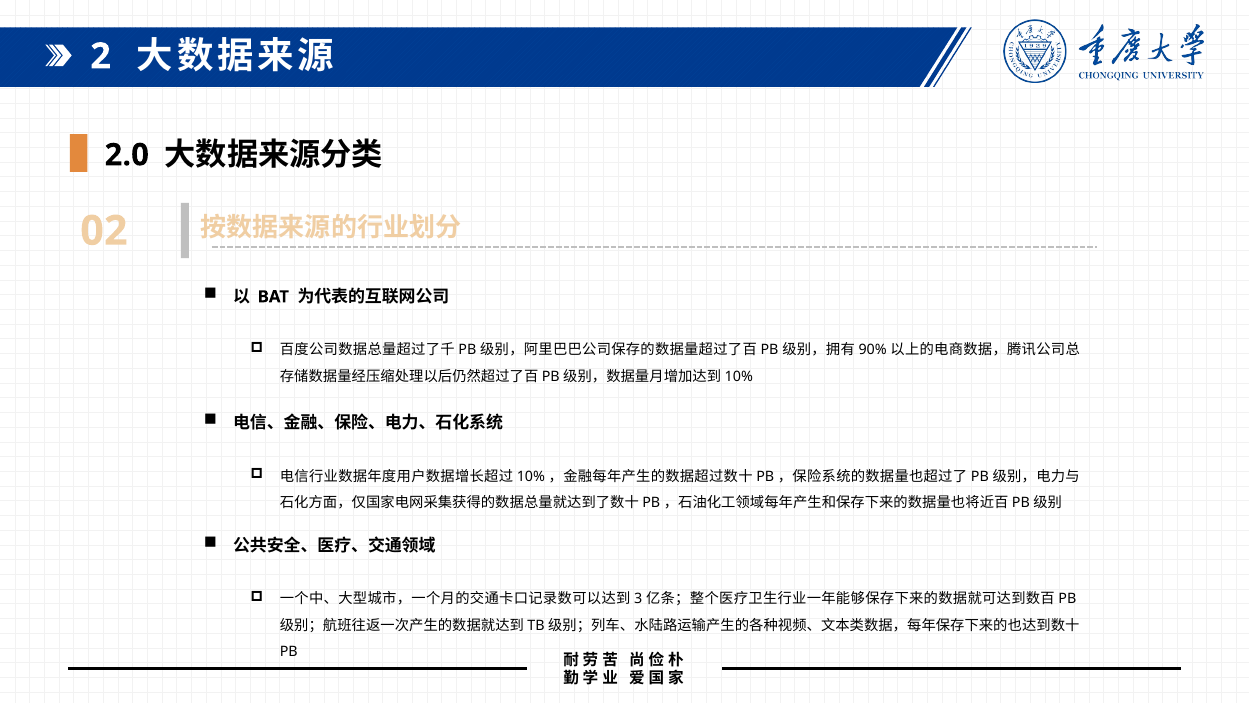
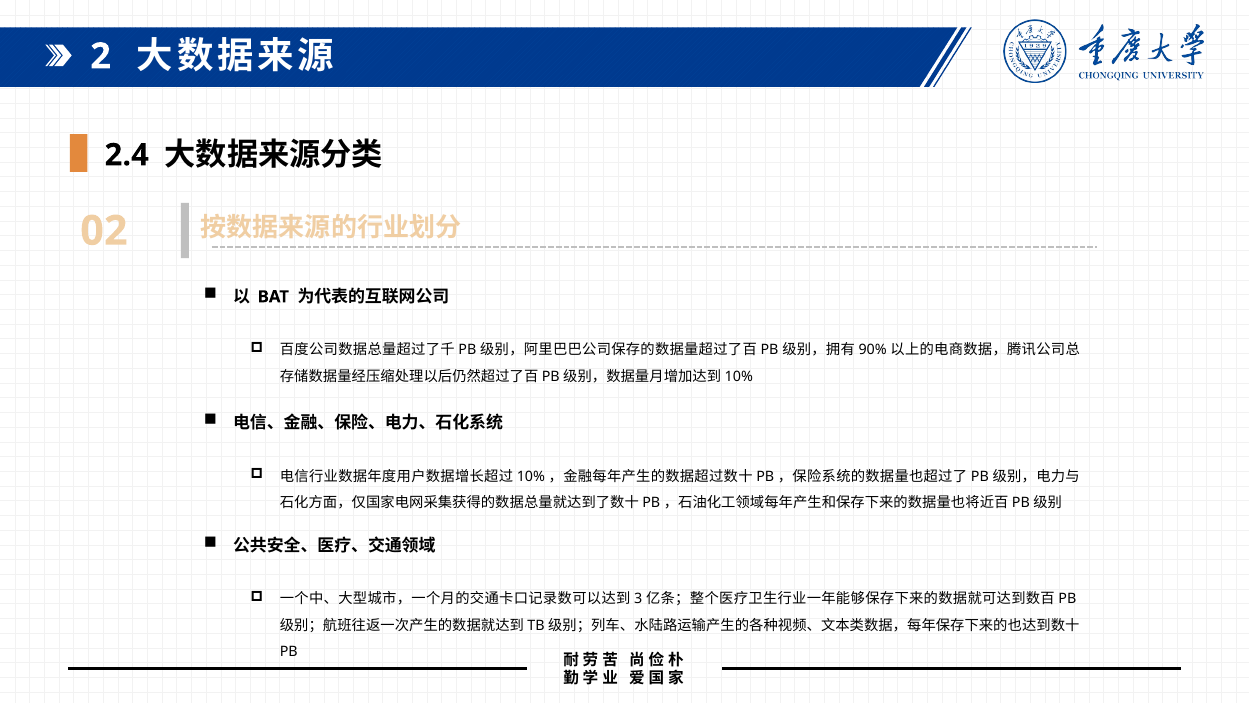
2.0: 2.0 -> 2.4
